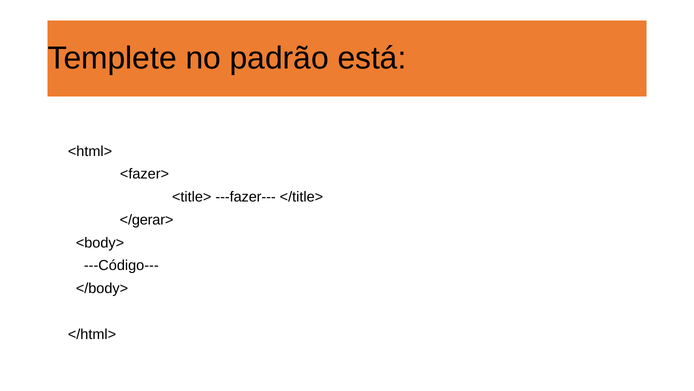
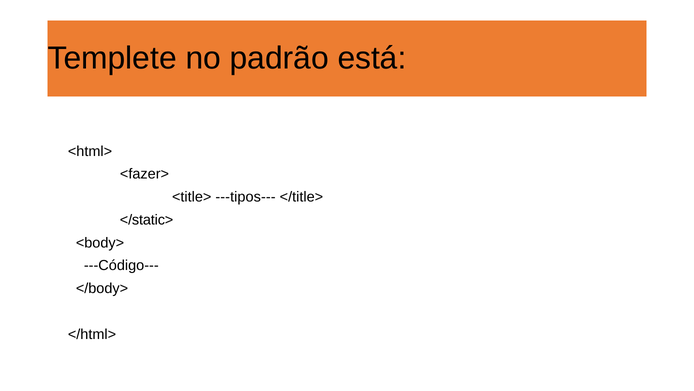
---fazer---: ---fazer--- -> ---tipos---
</gerar>: </gerar> -> </static>
